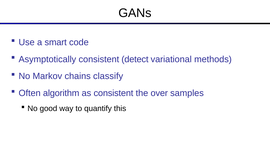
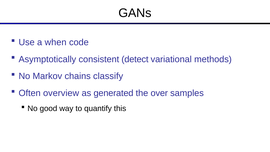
smart: smart -> when
algorithm: algorithm -> overview
as consistent: consistent -> generated
